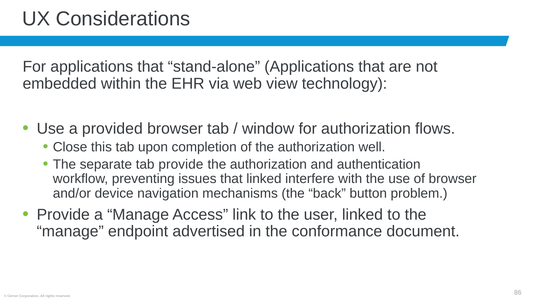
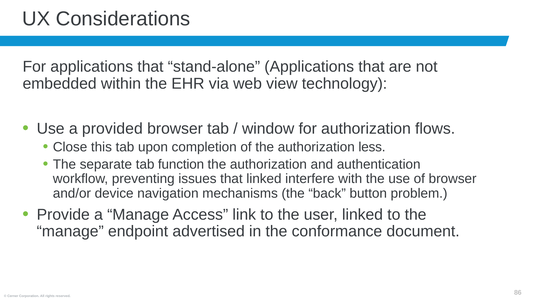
well: well -> less
tab provide: provide -> function
